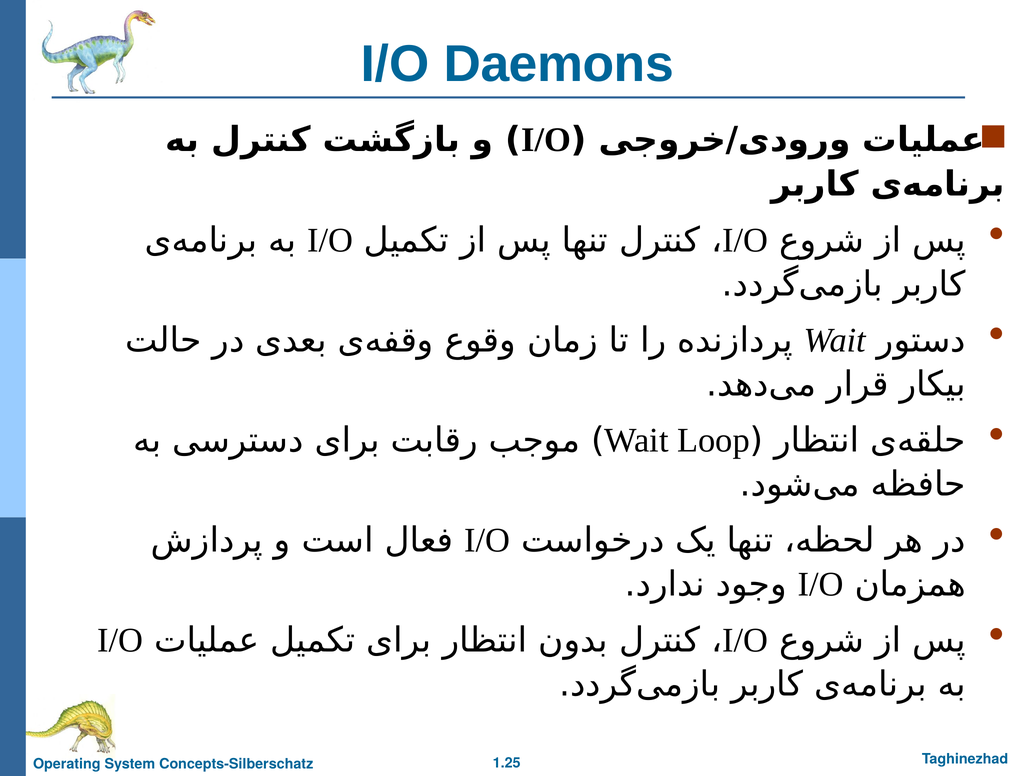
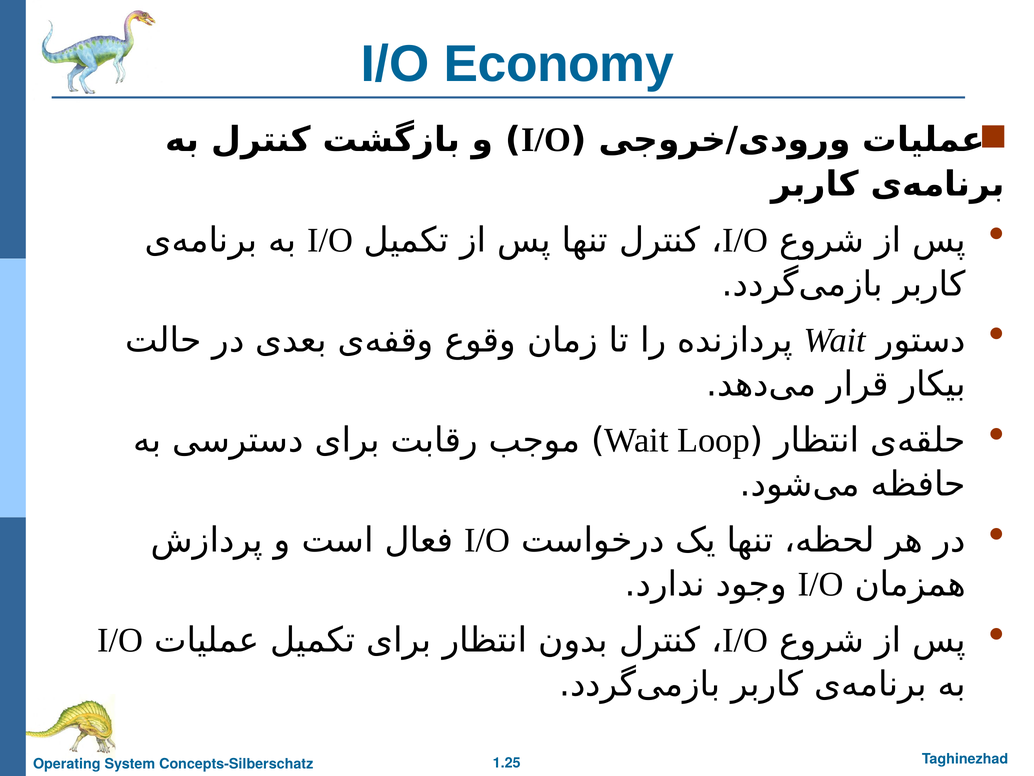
Daemons: Daemons -> Economy
